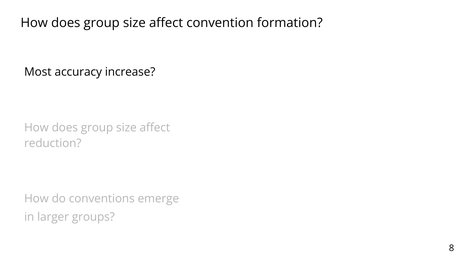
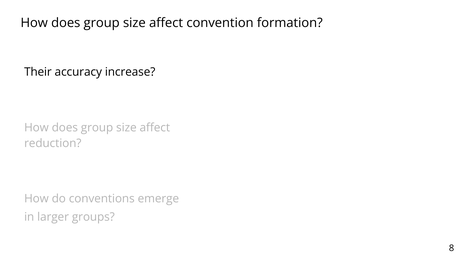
Most: Most -> Their
